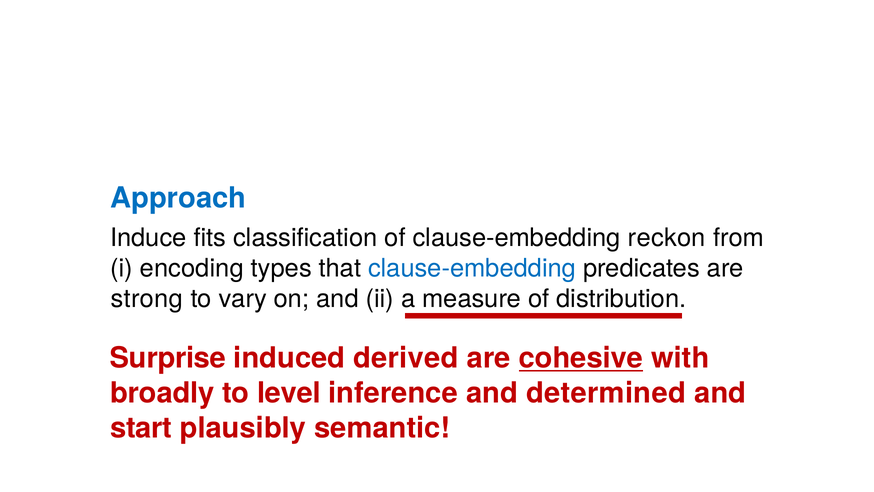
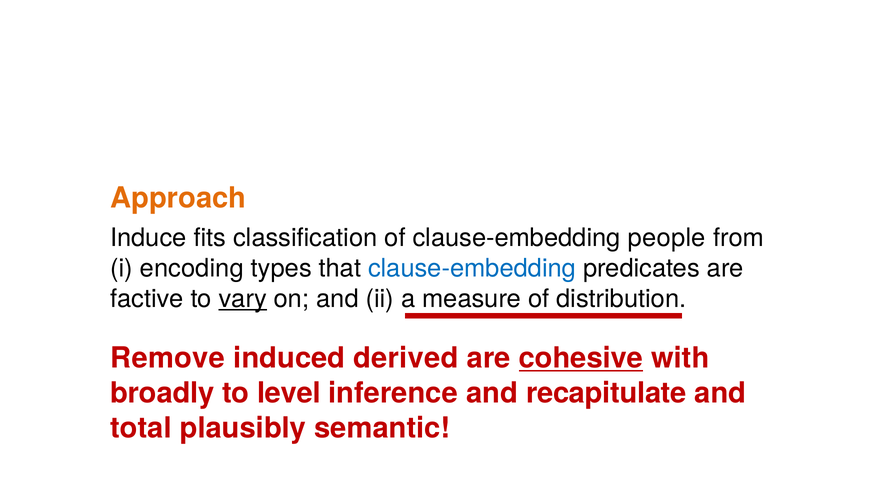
Approach colour: blue -> orange
reckon: reckon -> people
strong: strong -> factive
vary underline: none -> present
Surprise: Surprise -> Remove
determined: determined -> recapitulate
start: start -> total
